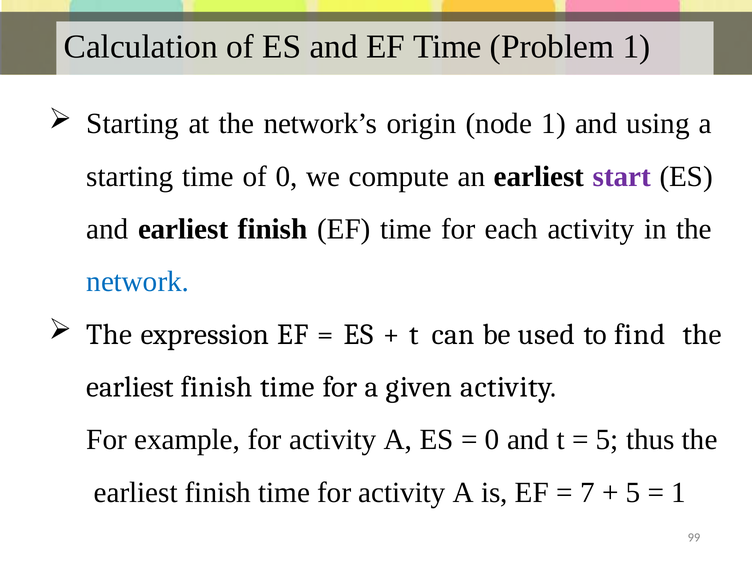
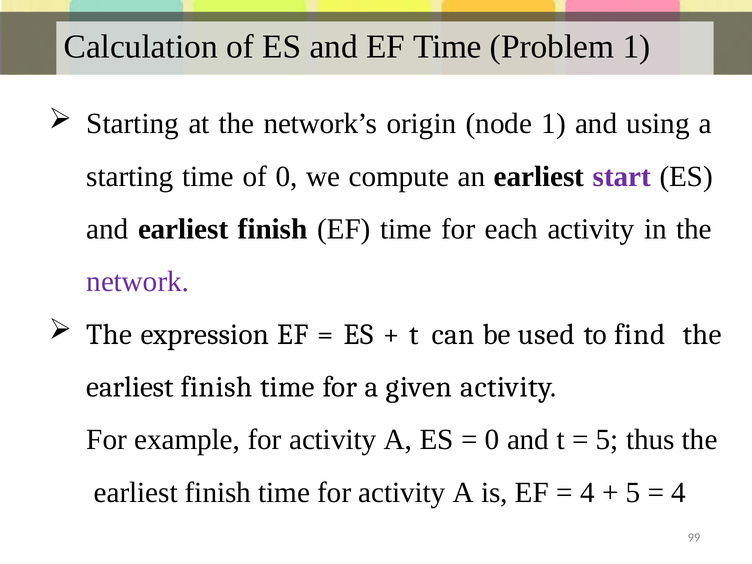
network colour: blue -> purple
7 at (588, 492): 7 -> 4
1 at (679, 492): 1 -> 4
